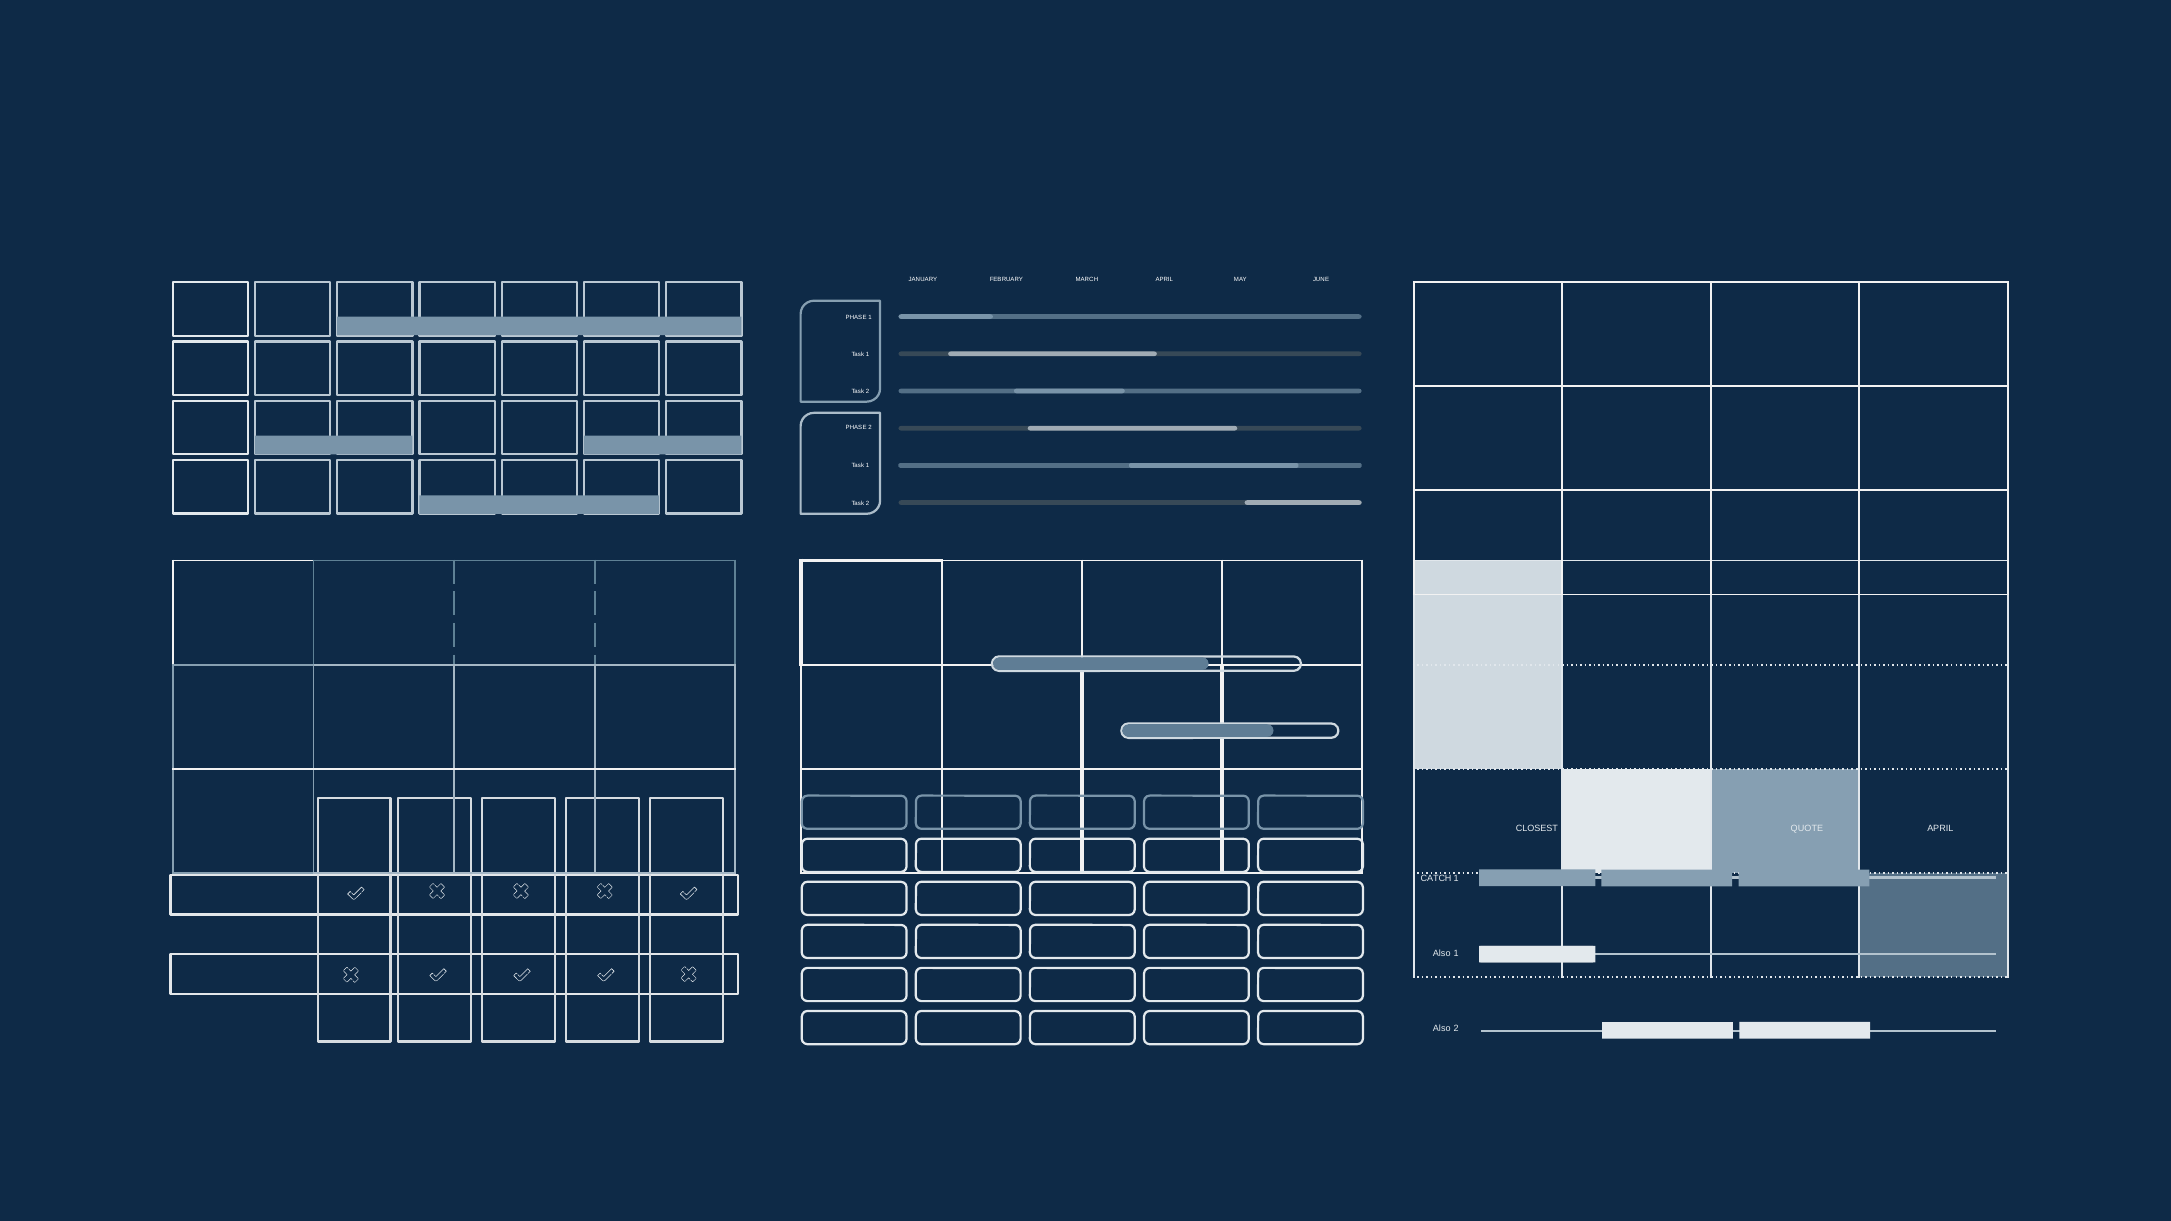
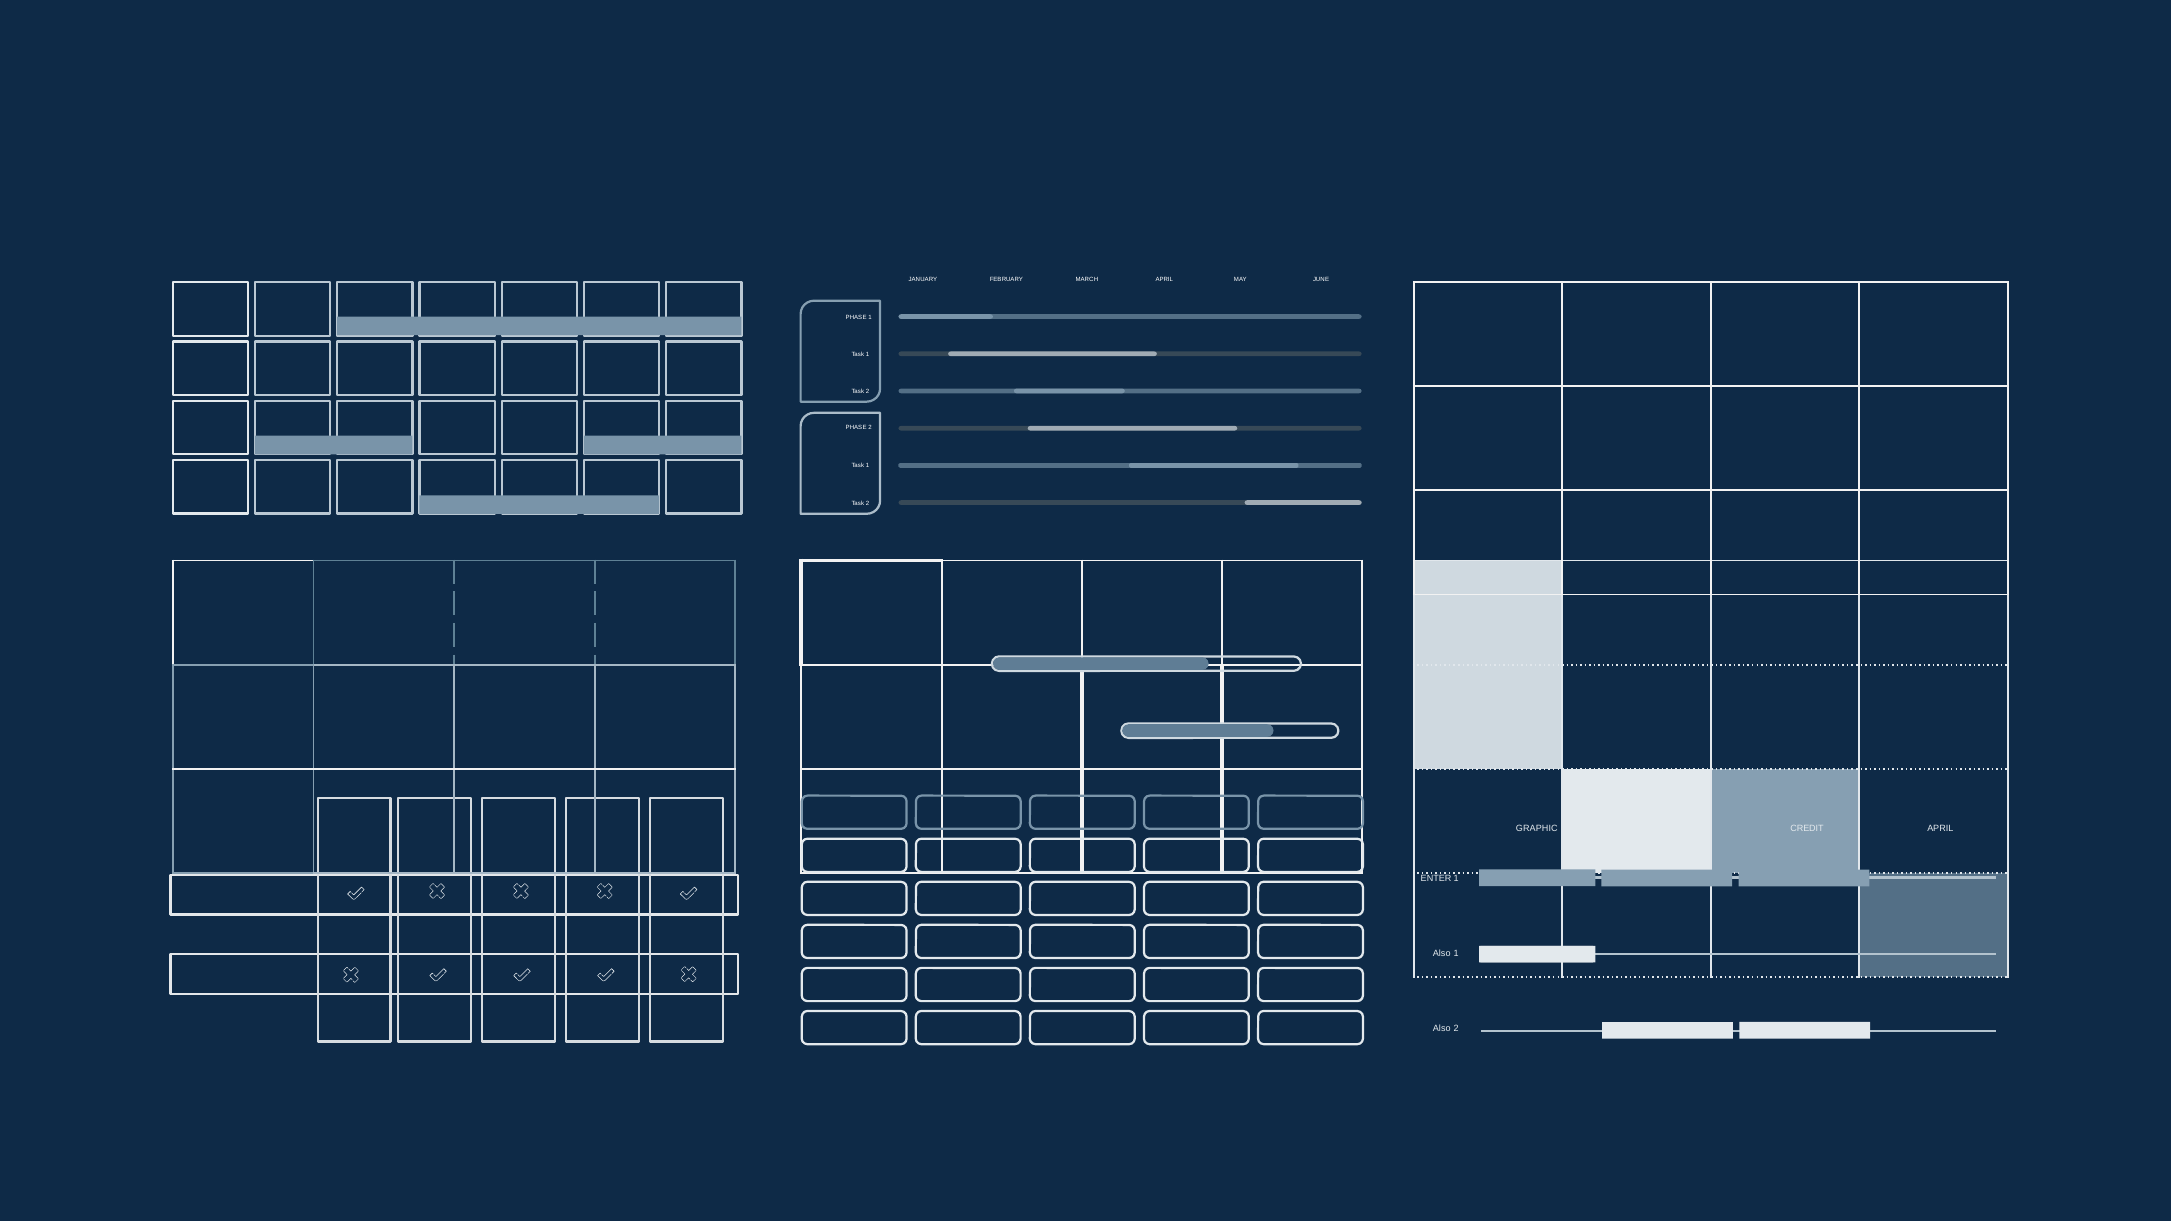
CLOSEST: CLOSEST -> GRAPHIC
QUOTE: QUOTE -> CREDIT
CATCH: CATCH -> ENTER
